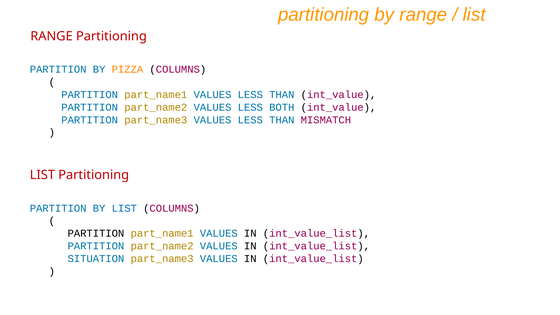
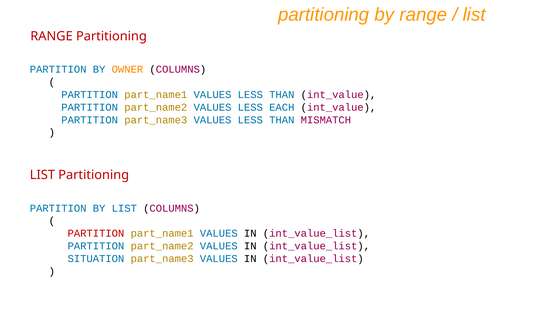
PIZZA: PIZZA -> OWNER
BOTH: BOTH -> EACH
PARTITION at (96, 233) colour: black -> red
